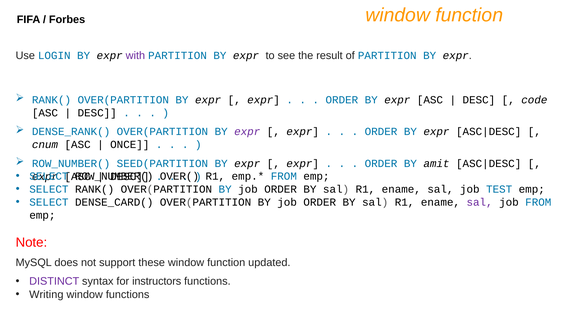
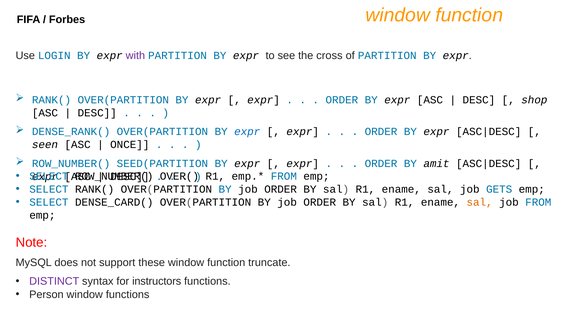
result: result -> cross
code: code -> shop
expr at (247, 132) colour: purple -> blue
cnum: cnum -> seen
TEST: TEST -> GETS
sal at (480, 202) colour: purple -> orange
updated: updated -> truncate
Writing: Writing -> Person
